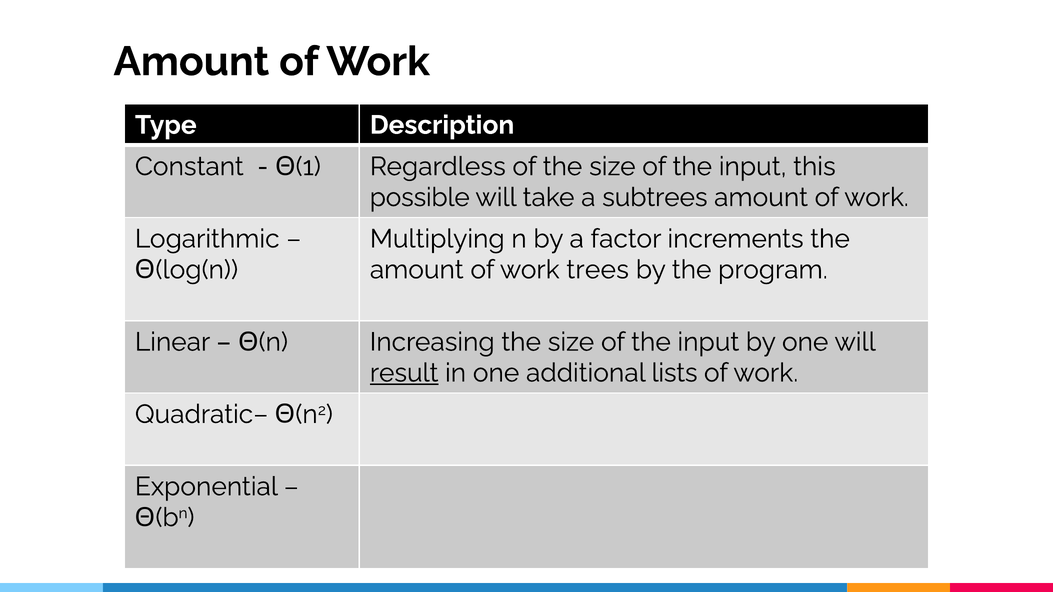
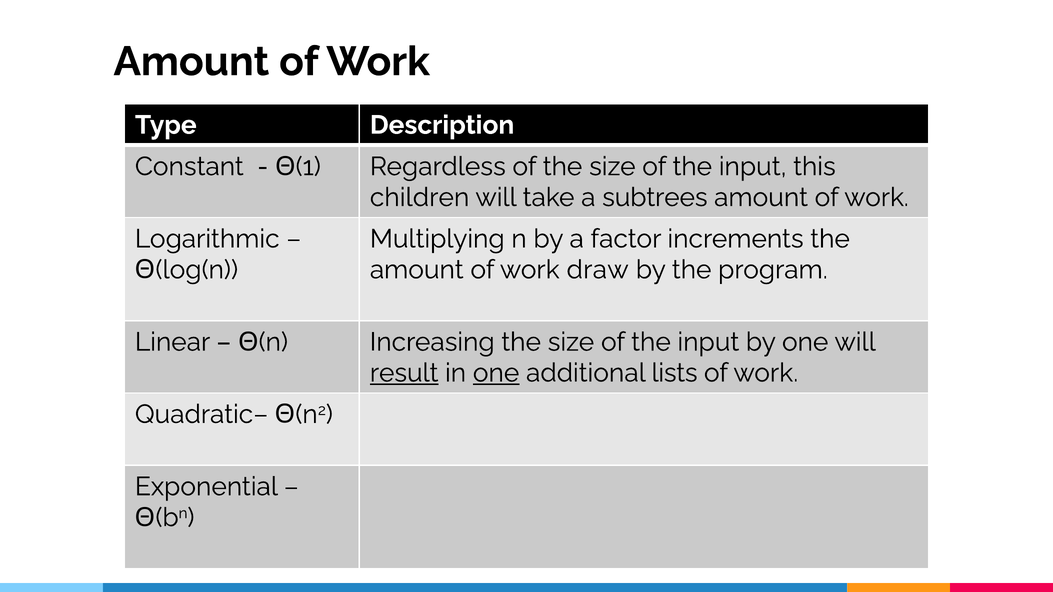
possible: possible -> children
trees: trees -> draw
one at (496, 373) underline: none -> present
